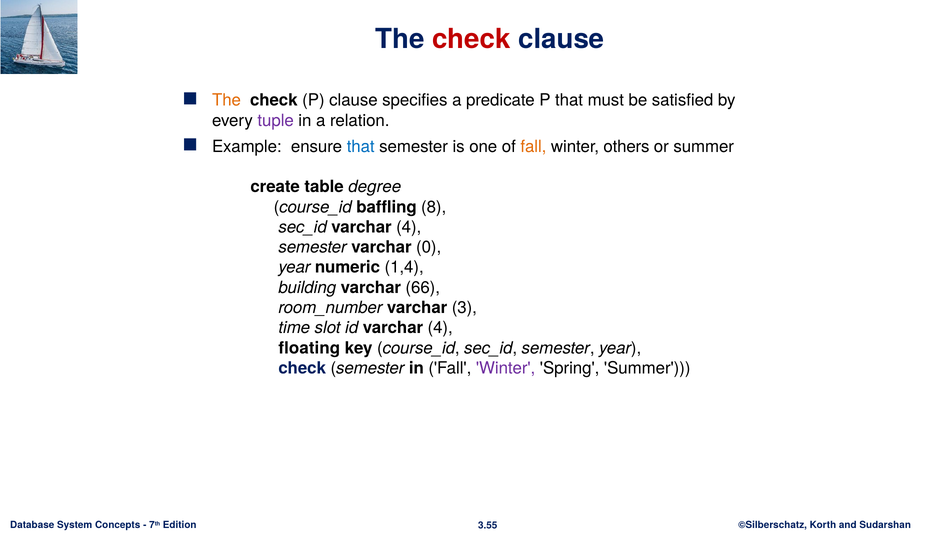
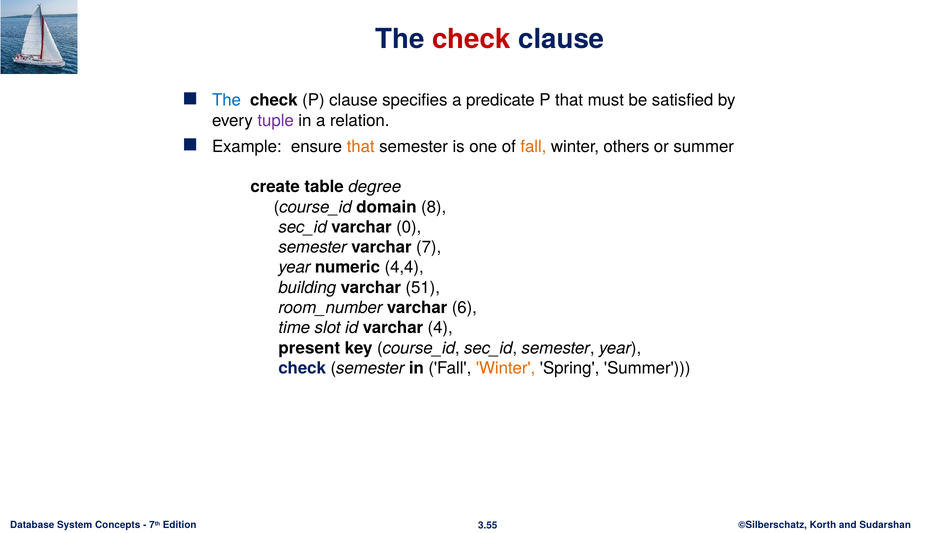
The at (226, 100) colour: orange -> blue
that at (361, 147) colour: blue -> orange
baffling: baffling -> domain
sec_id varchar 4: 4 -> 0
0: 0 -> 7
1,4: 1,4 -> 4,4
66: 66 -> 51
3: 3 -> 6
floating: floating -> present
Winter at (506, 368) colour: purple -> orange
